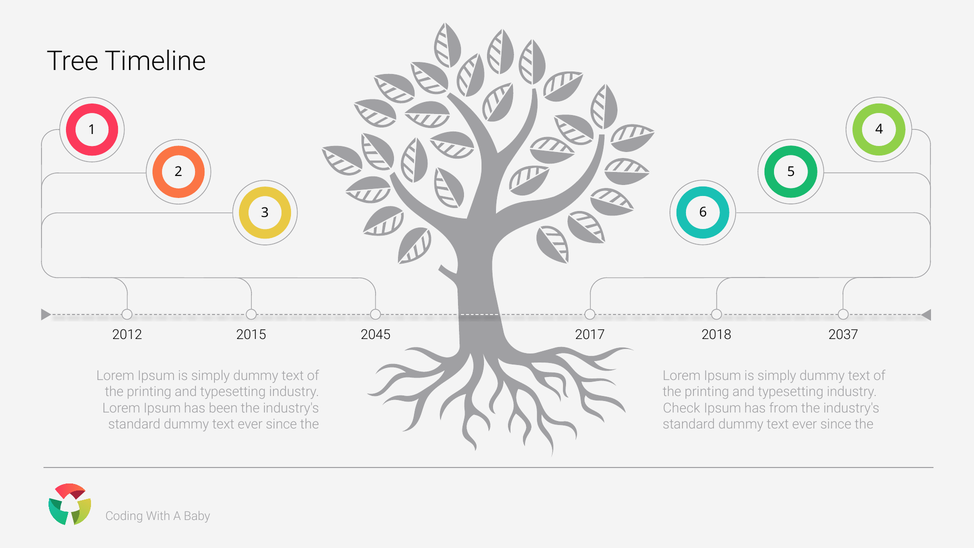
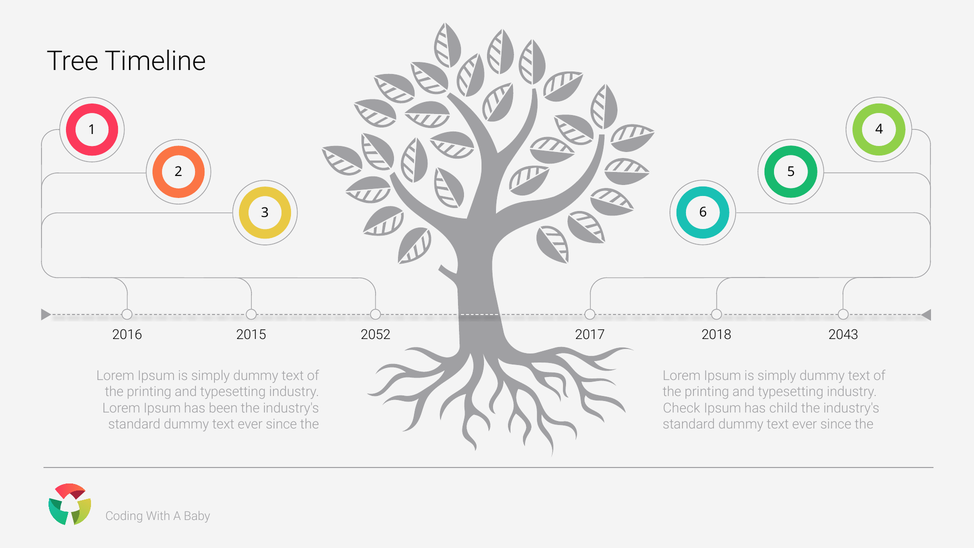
2012: 2012 -> 2016
2045: 2045 -> 2052
2037: 2037 -> 2043
from: from -> child
